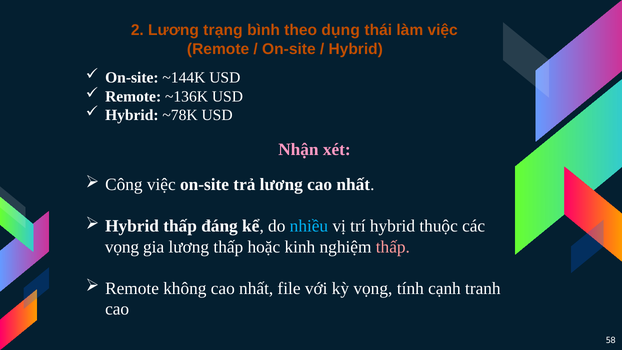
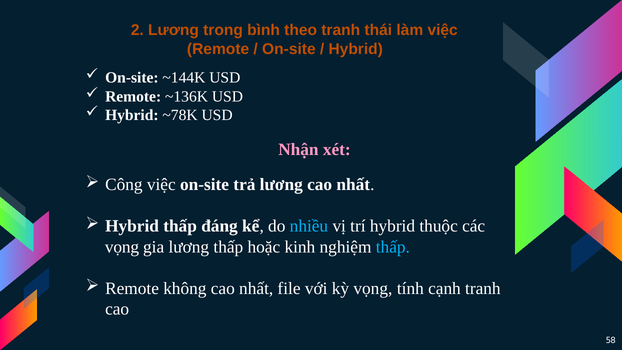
trạng: trạng -> trong
theo dụng: dụng -> tranh
thấp at (393, 247) colour: pink -> light blue
